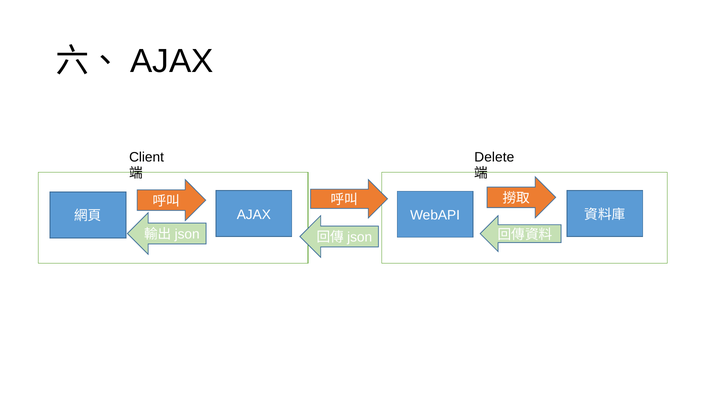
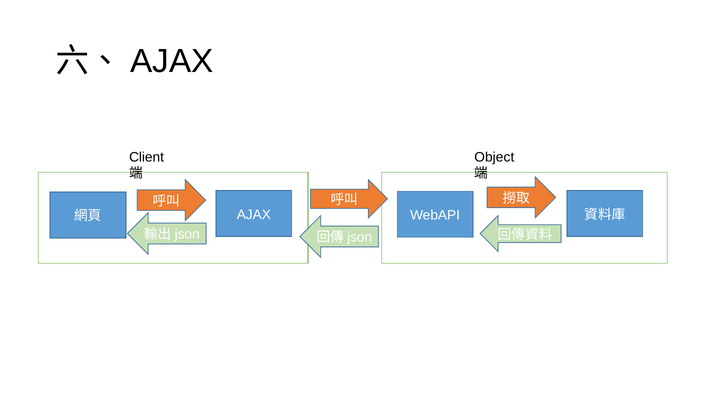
Delete: Delete -> Object
